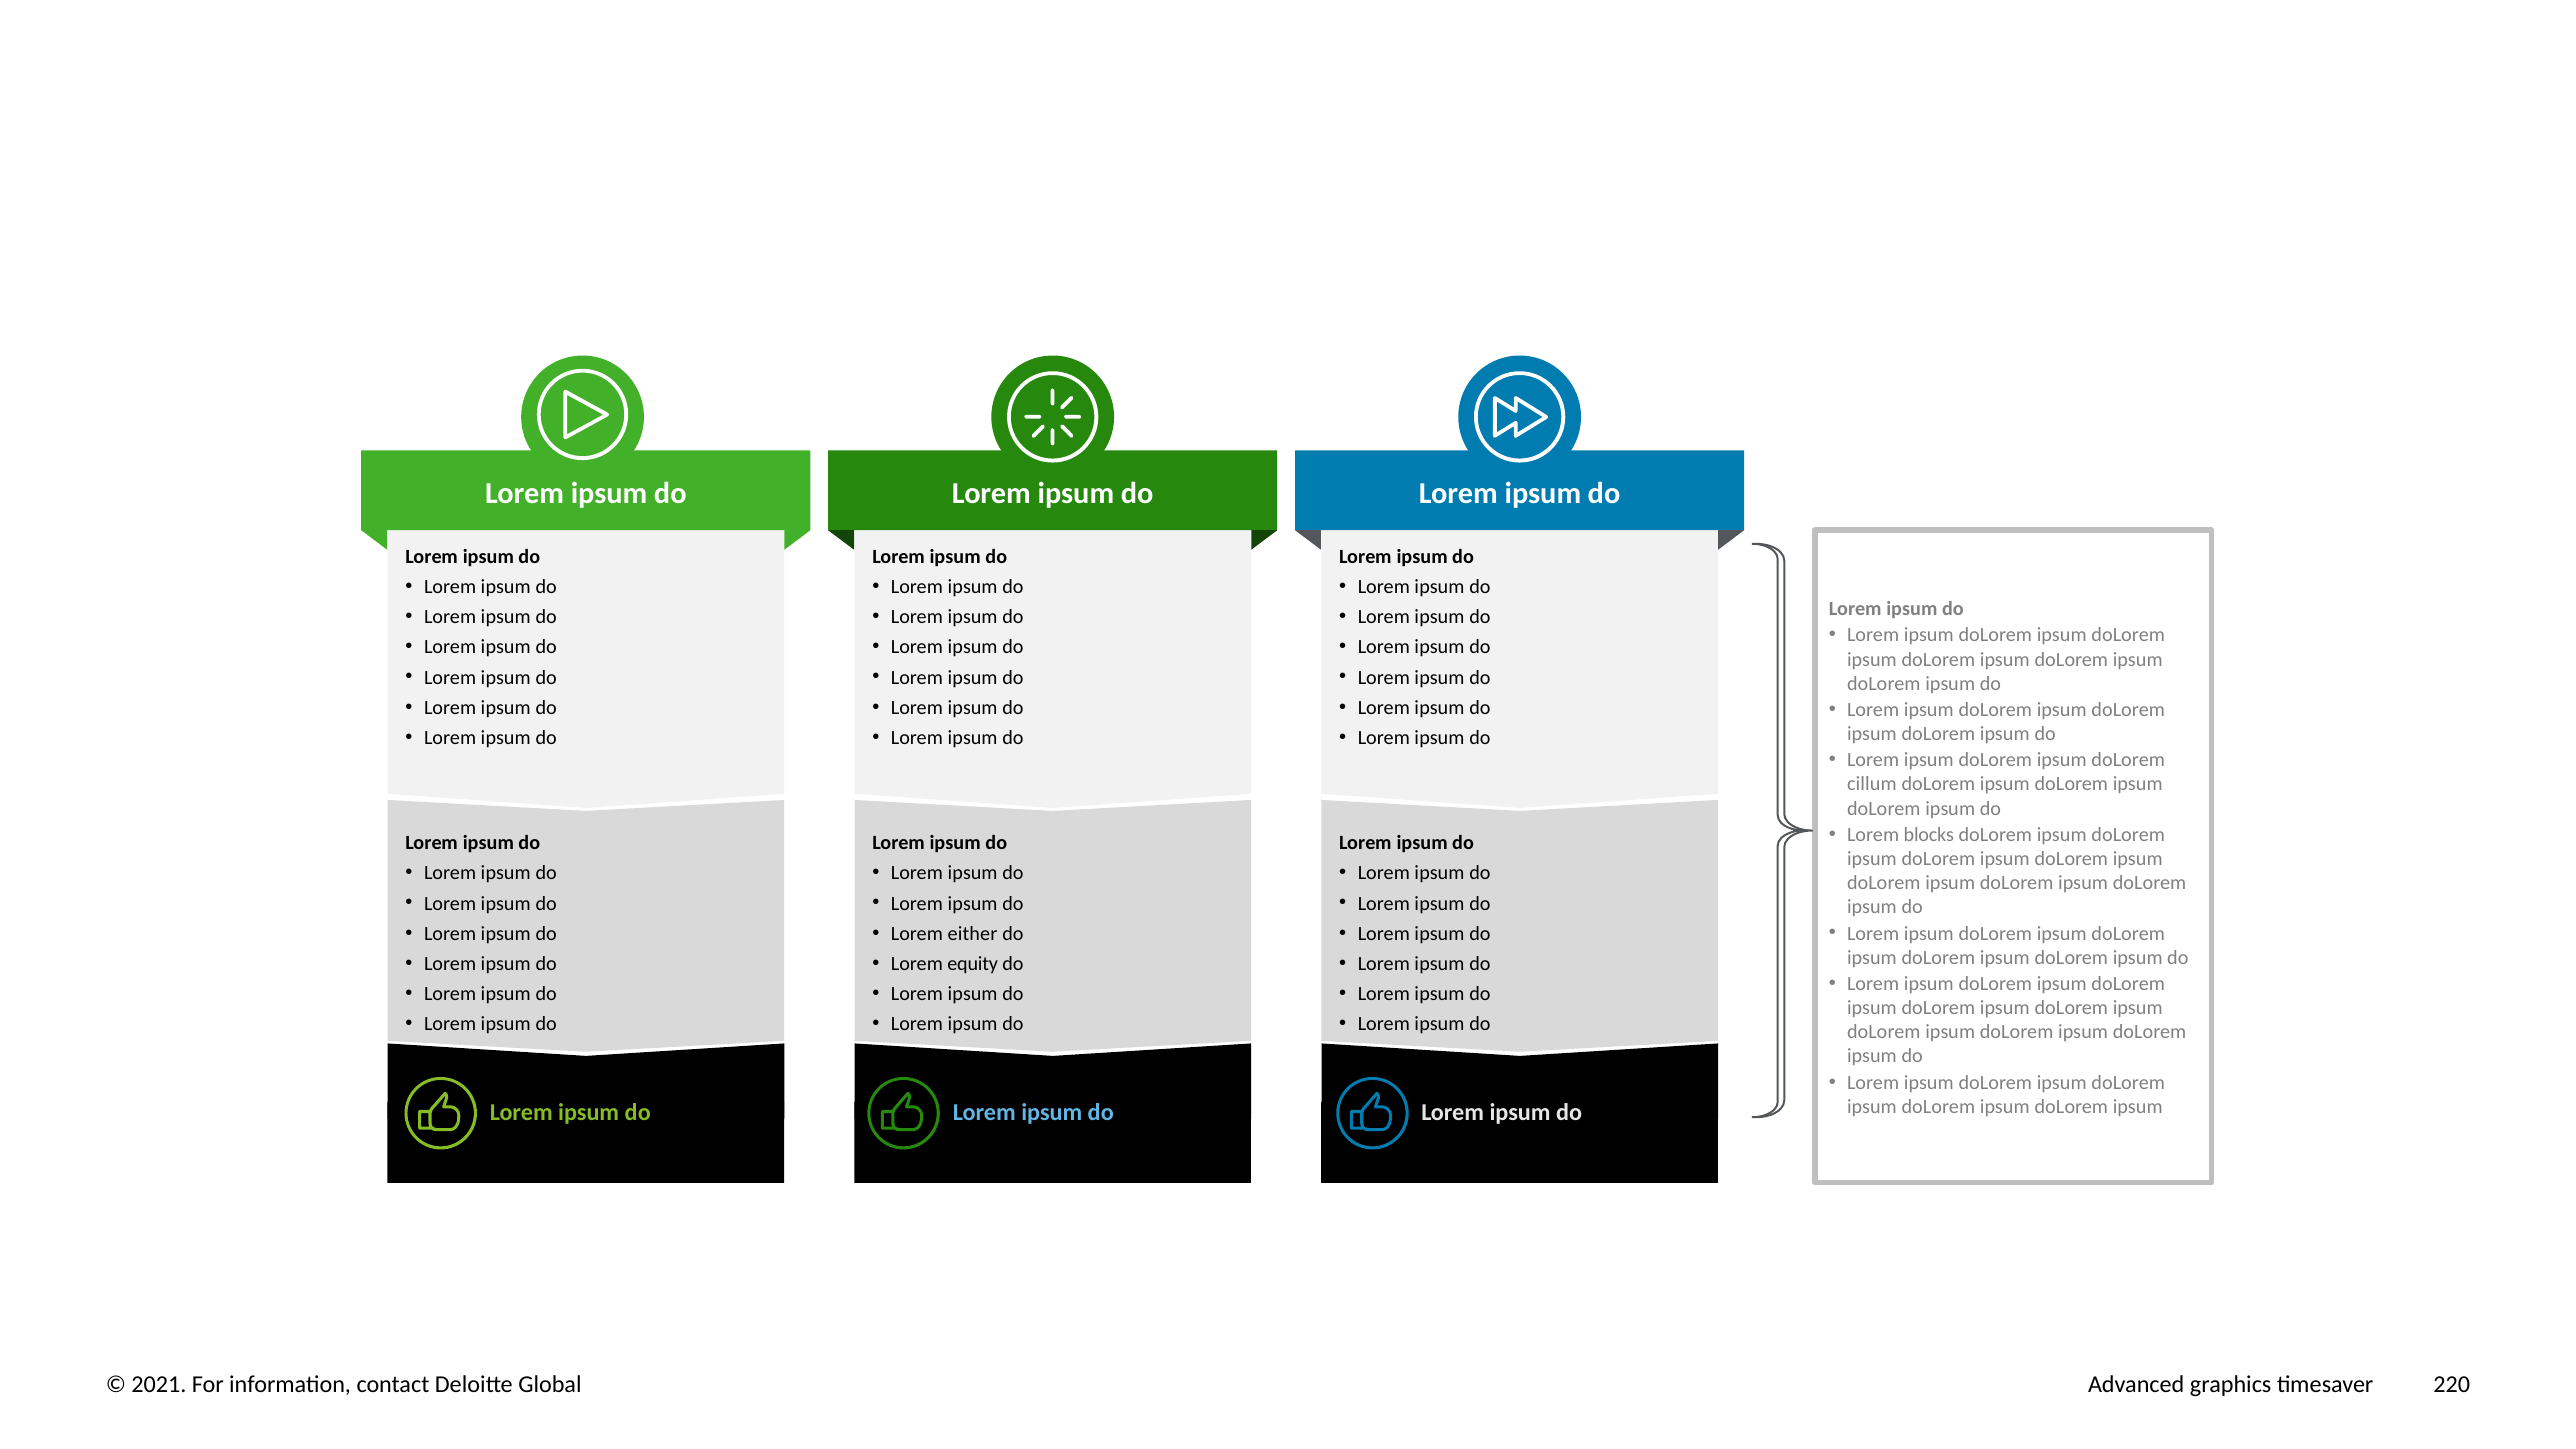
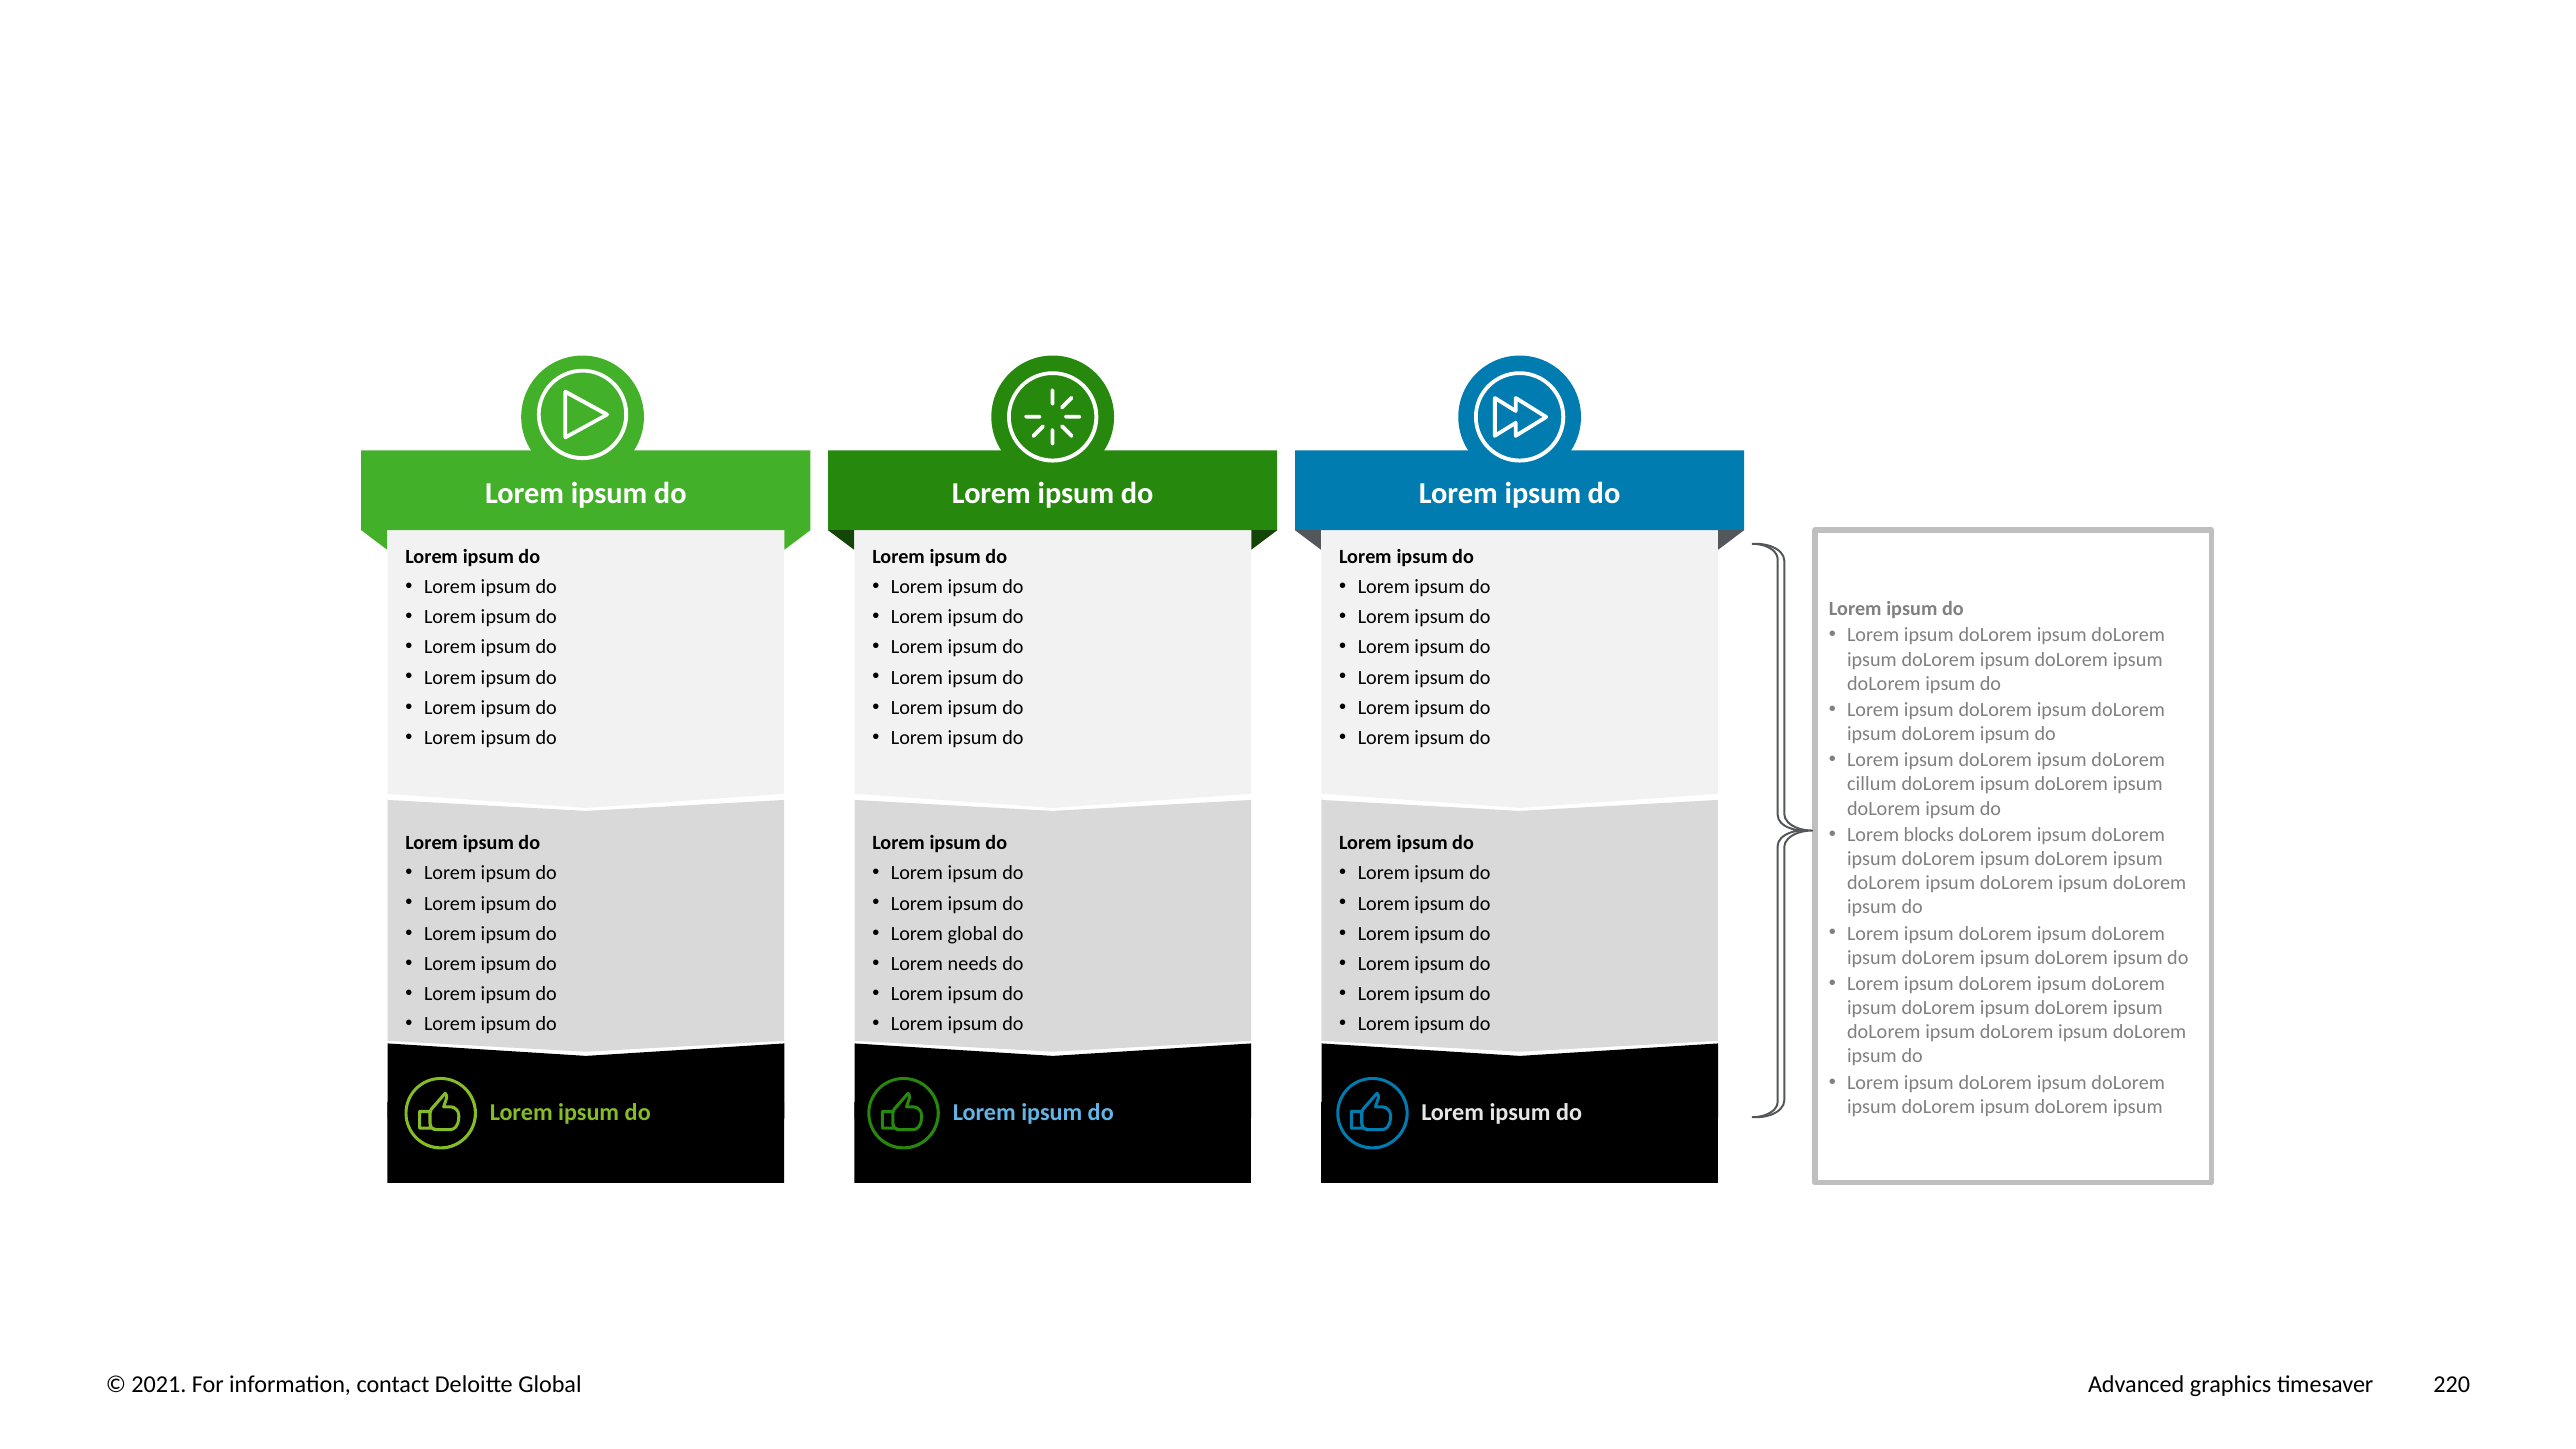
Lorem either: either -> global
equity: equity -> needs
